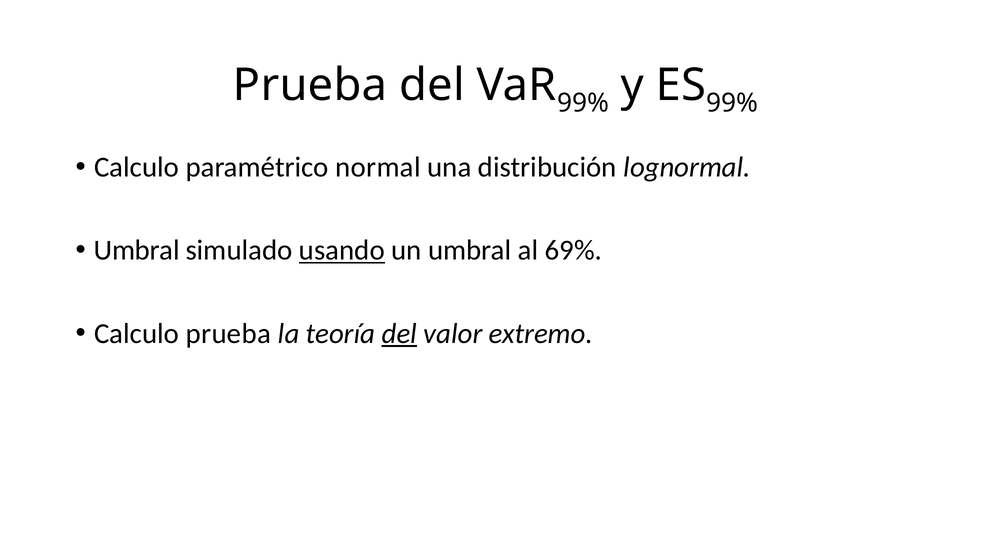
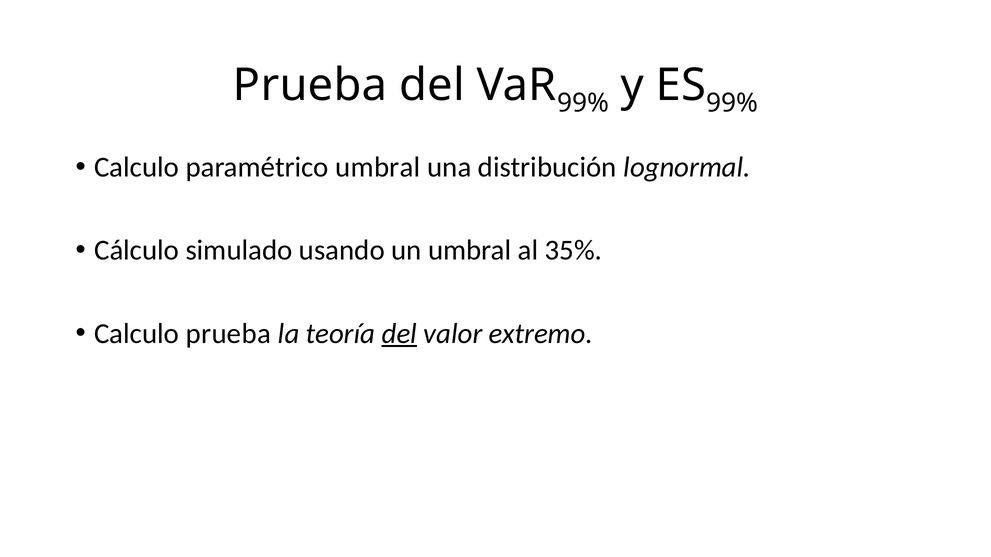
paramétrico normal: normal -> umbral
Umbral at (137, 251): Umbral -> Cálculo
usando underline: present -> none
69%: 69% -> 35%
